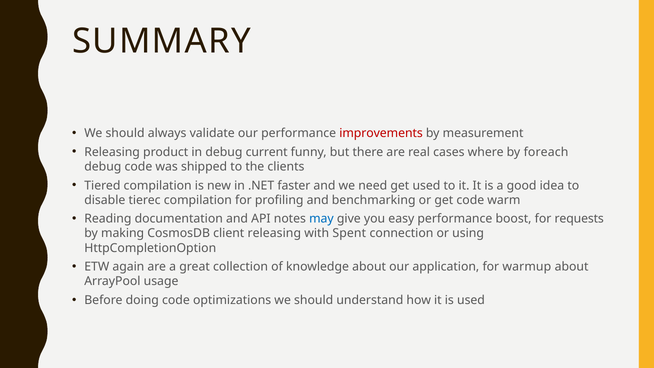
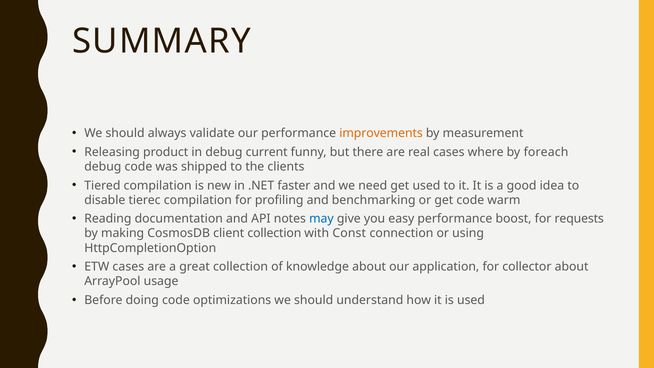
improvements colour: red -> orange
client releasing: releasing -> collection
Spent: Spent -> Const
ETW again: again -> cases
warmup: warmup -> collector
